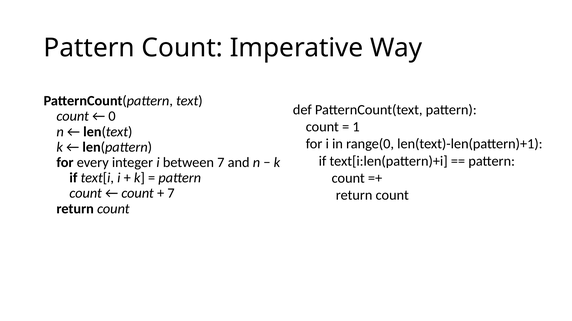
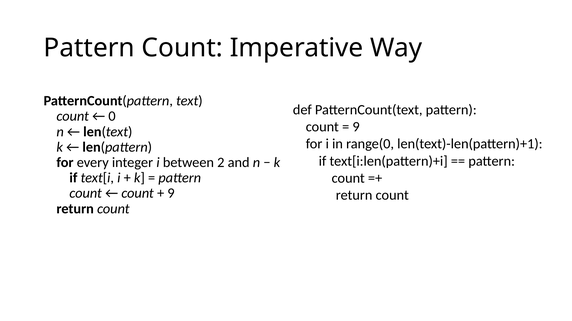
1 at (356, 127): 1 -> 9
between 7: 7 -> 2
7 at (171, 194): 7 -> 9
